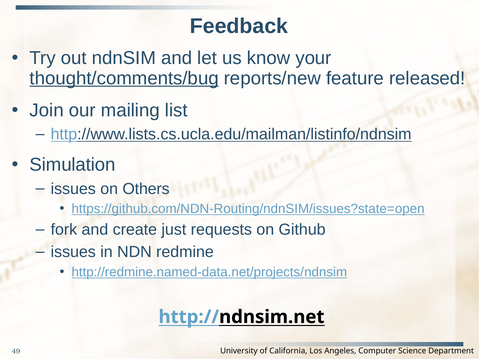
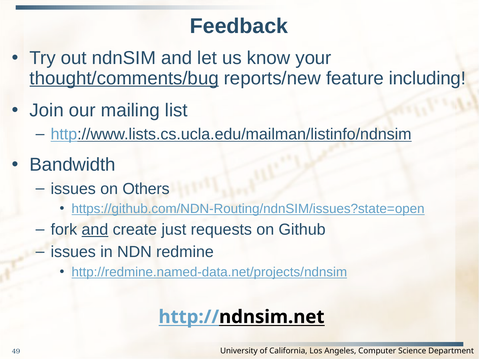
released: released -> including
Simulation: Simulation -> Bandwidth
and at (95, 230) underline: none -> present
